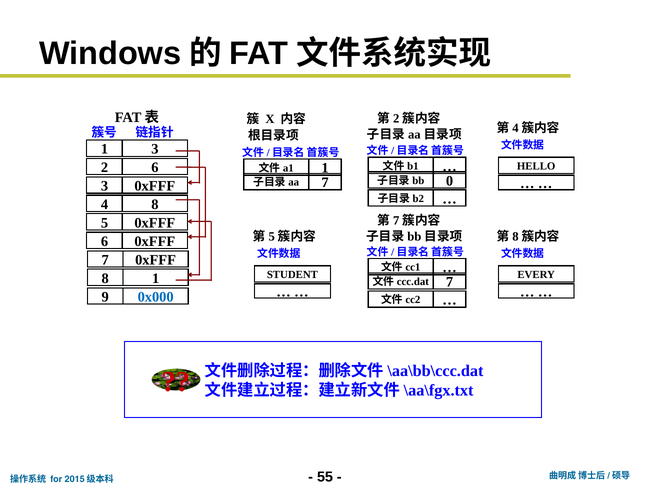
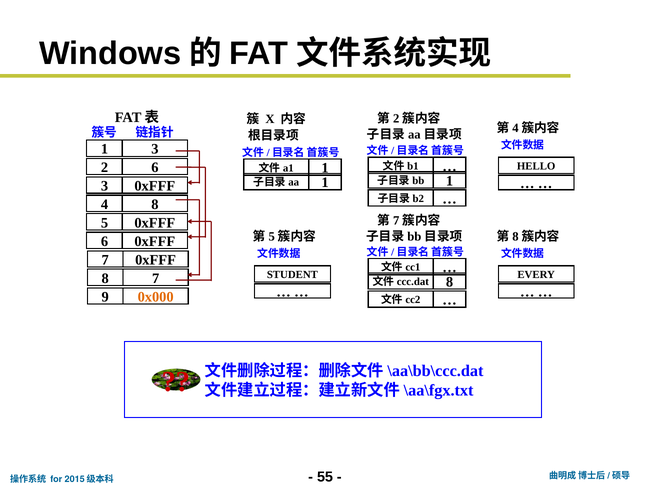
0 at (450, 181): 0 -> 1
7 at (325, 182): 7 -> 1
8 1: 1 -> 7
7 at (450, 282): 7 -> 8
0x000 colour: blue -> orange
